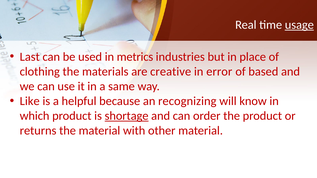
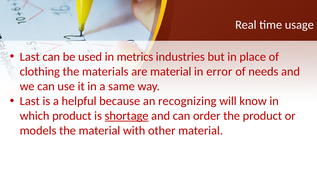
usage underline: present -> none
are creative: creative -> material
based: based -> needs
Like at (30, 101): Like -> Last
returns: returns -> models
